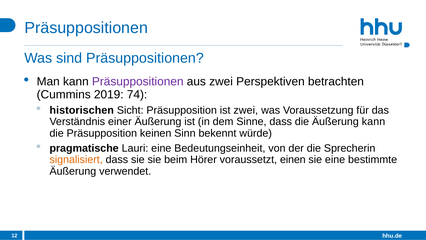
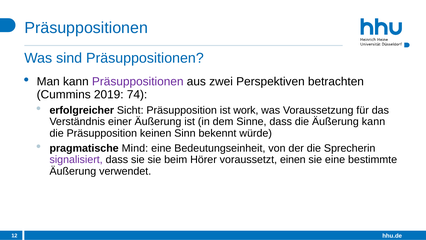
historischen: historischen -> erfolgreicher
ist zwei: zwei -> work
Lauri: Lauri -> Mind
signalisiert colour: orange -> purple
